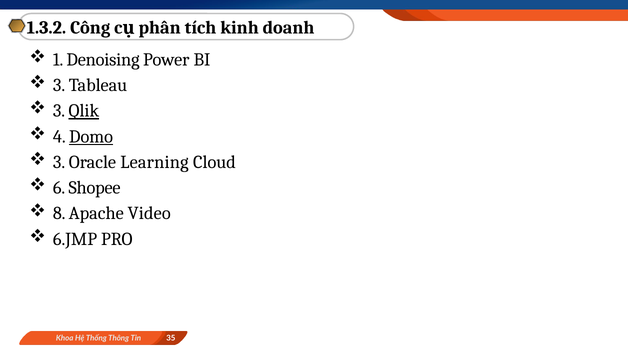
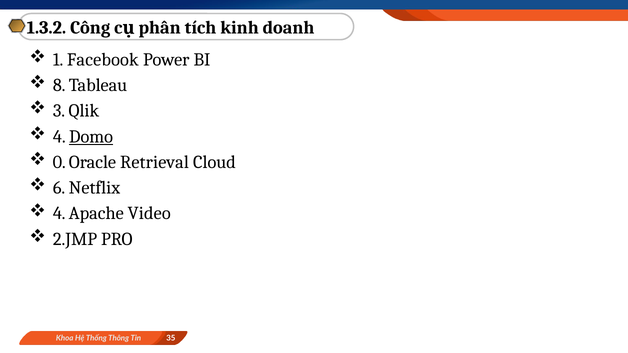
Denoising: Denoising -> Facebook
3 at (59, 85): 3 -> 8
Qlik underline: present -> none
3 at (59, 162): 3 -> 0
Learning: Learning -> Retrieval
Shopee: Shopee -> Netflix
8 at (59, 214): 8 -> 4
6.JMP: 6.JMP -> 2.JMP
